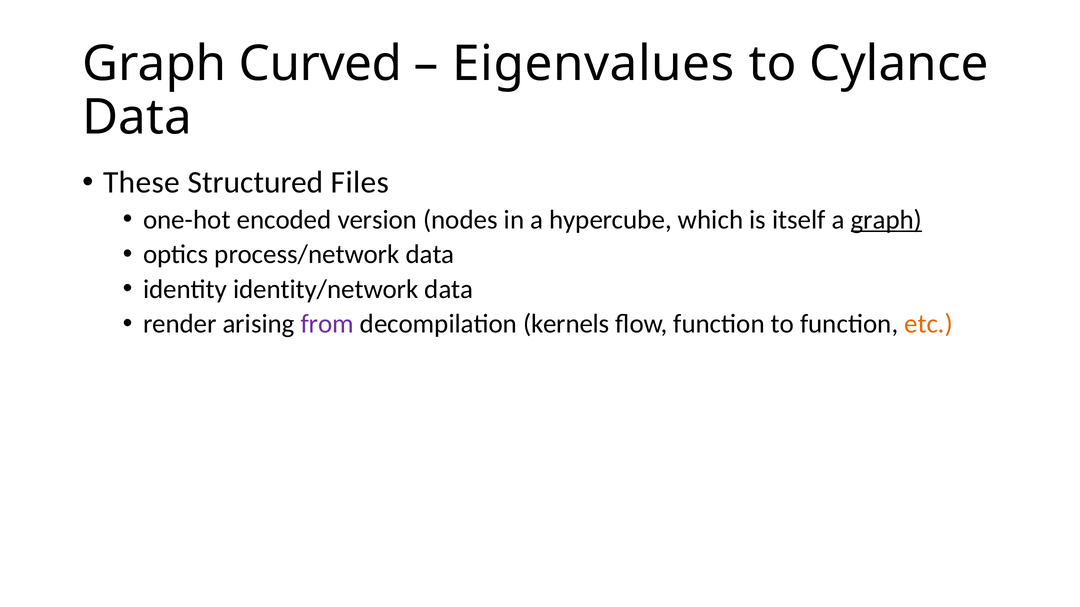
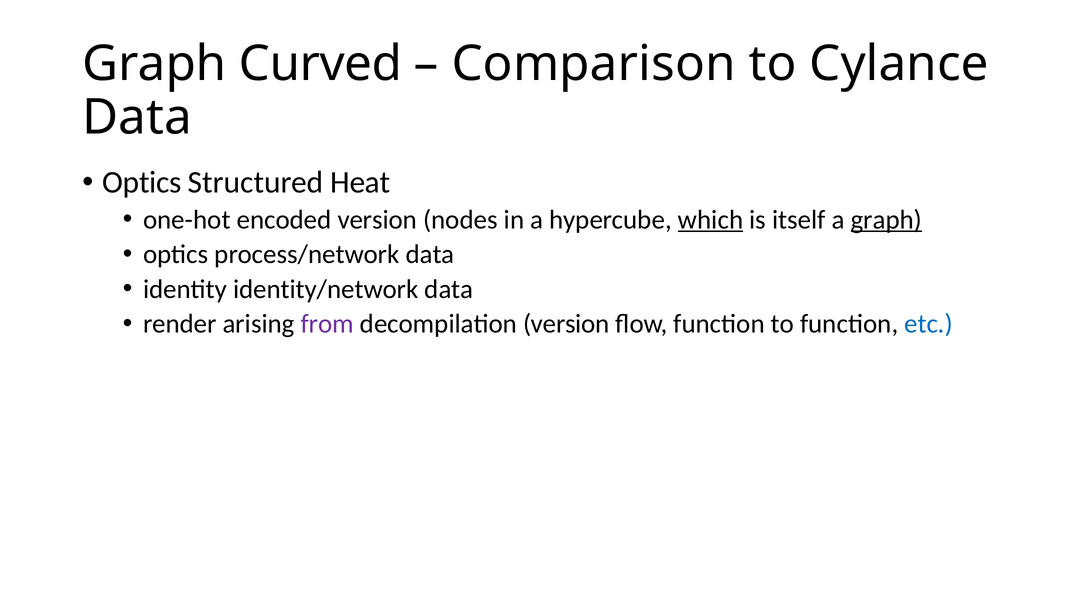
Eigenvalues: Eigenvalues -> Comparison
These at (142, 183): These -> Optics
Files: Files -> Heat
which underline: none -> present
decompilation kernels: kernels -> version
etc colour: orange -> blue
